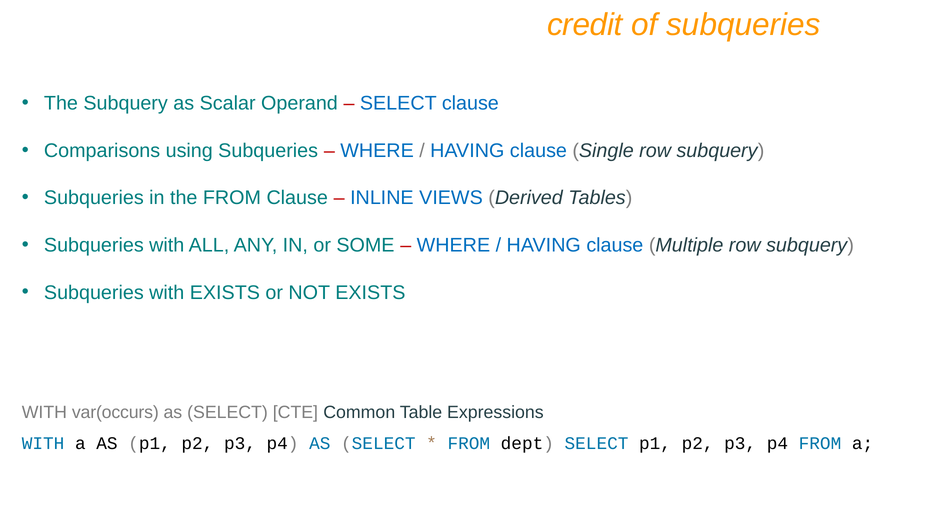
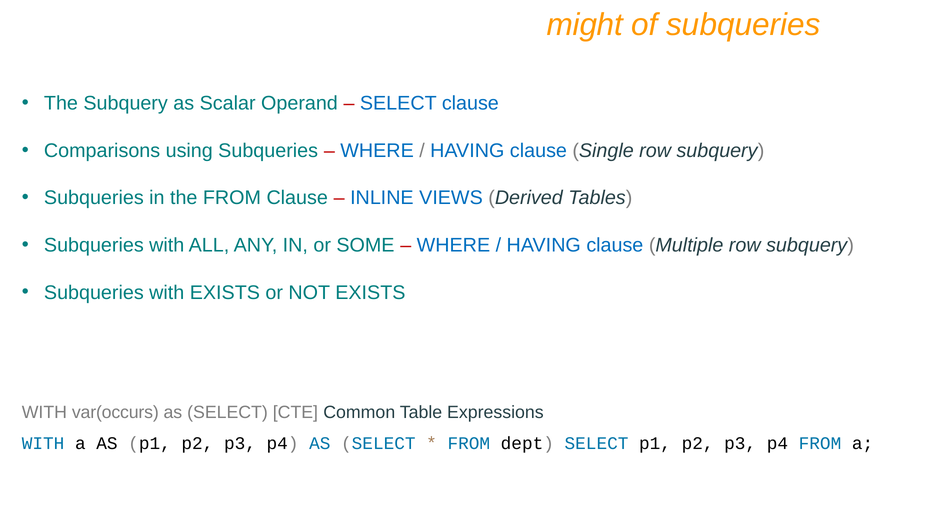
credit: credit -> might
